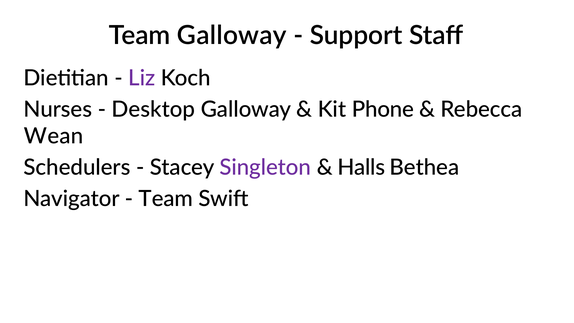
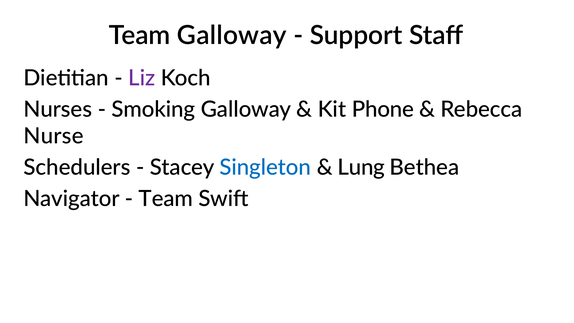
Desktop: Desktop -> Smoking
Wean: Wean -> Nurse
Singleton colour: purple -> blue
Halls: Halls -> Lung
